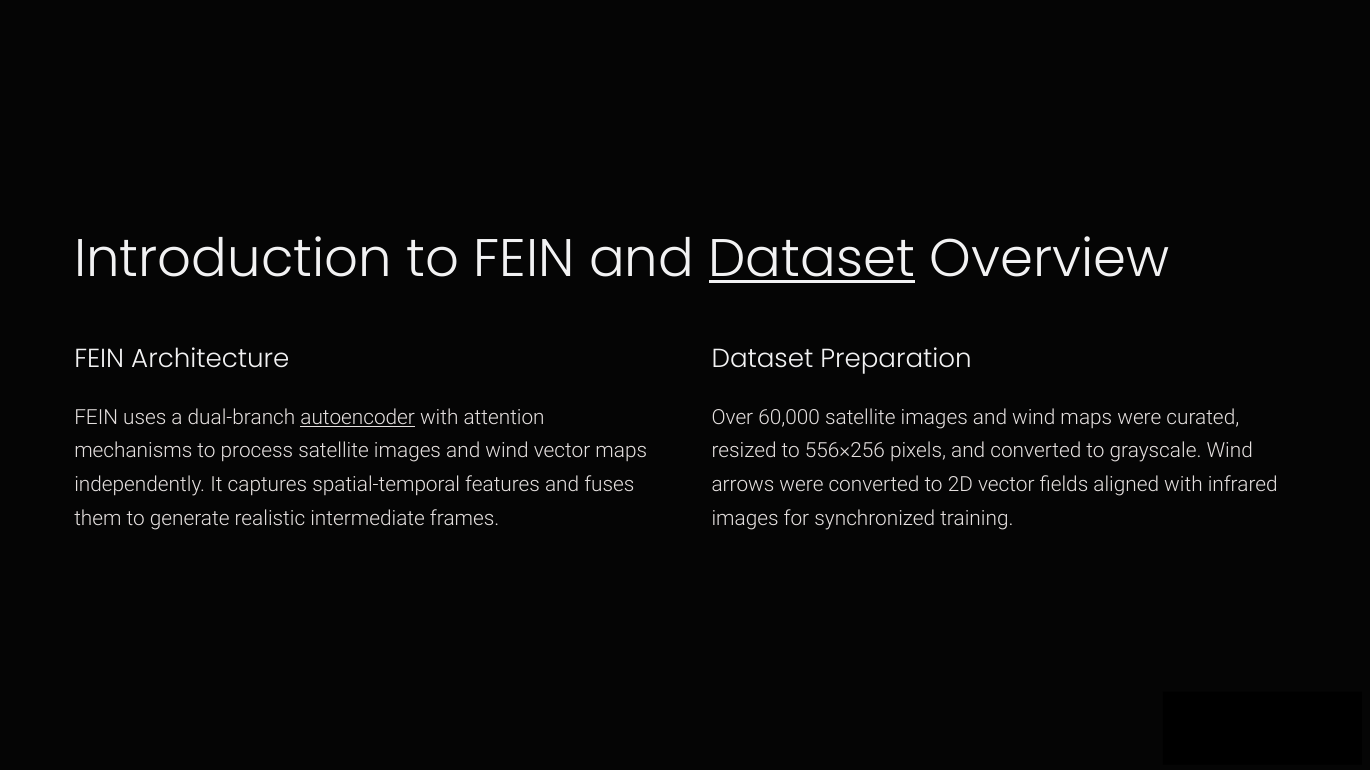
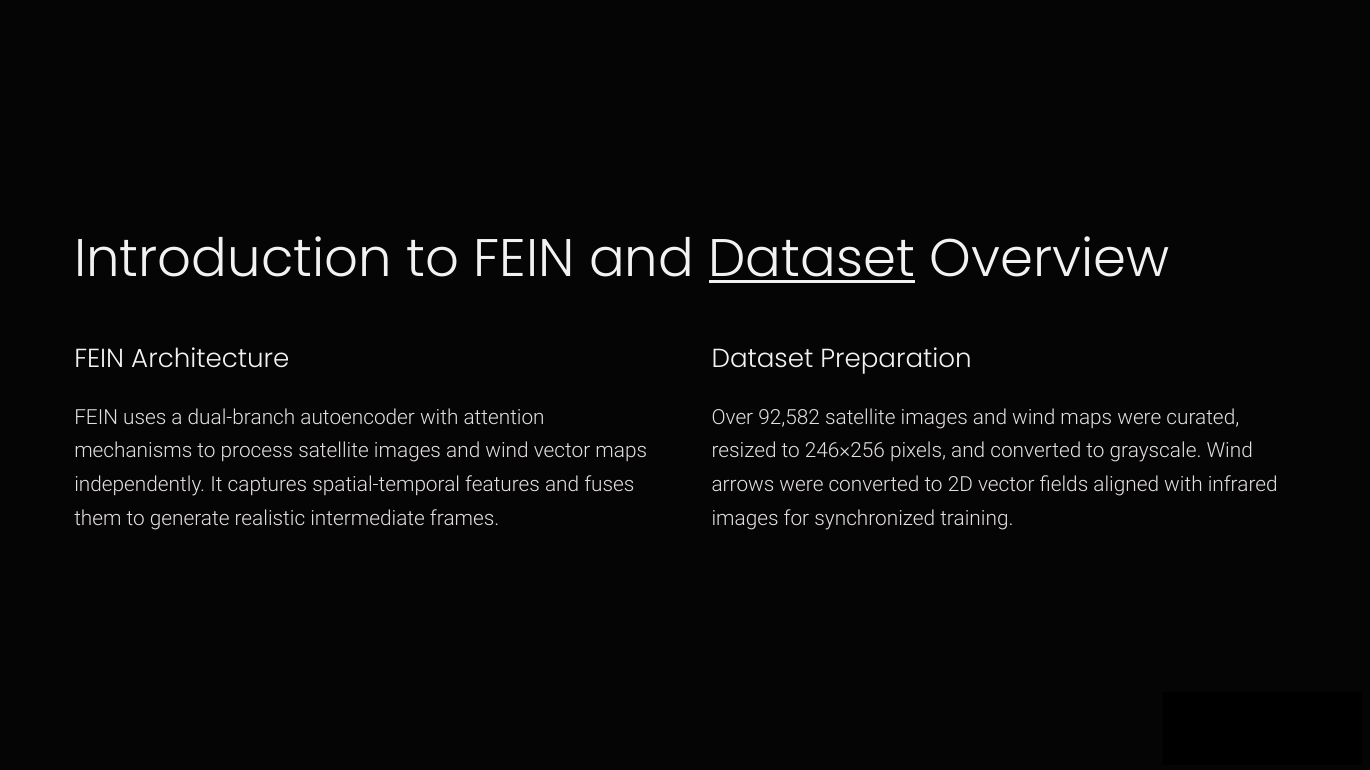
autoencoder underline: present -> none
60,000: 60,000 -> 92,582
556×256: 556×256 -> 246×256
